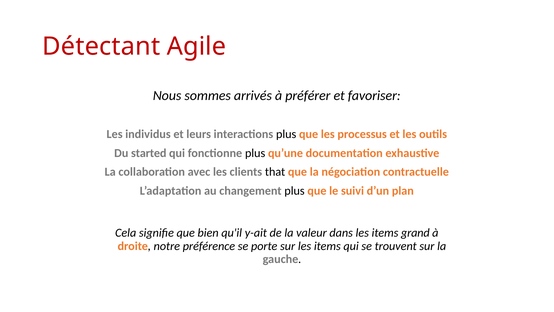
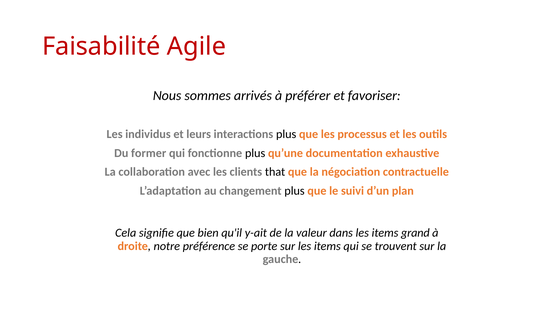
Détectant: Détectant -> Faisabilité
started: started -> former
